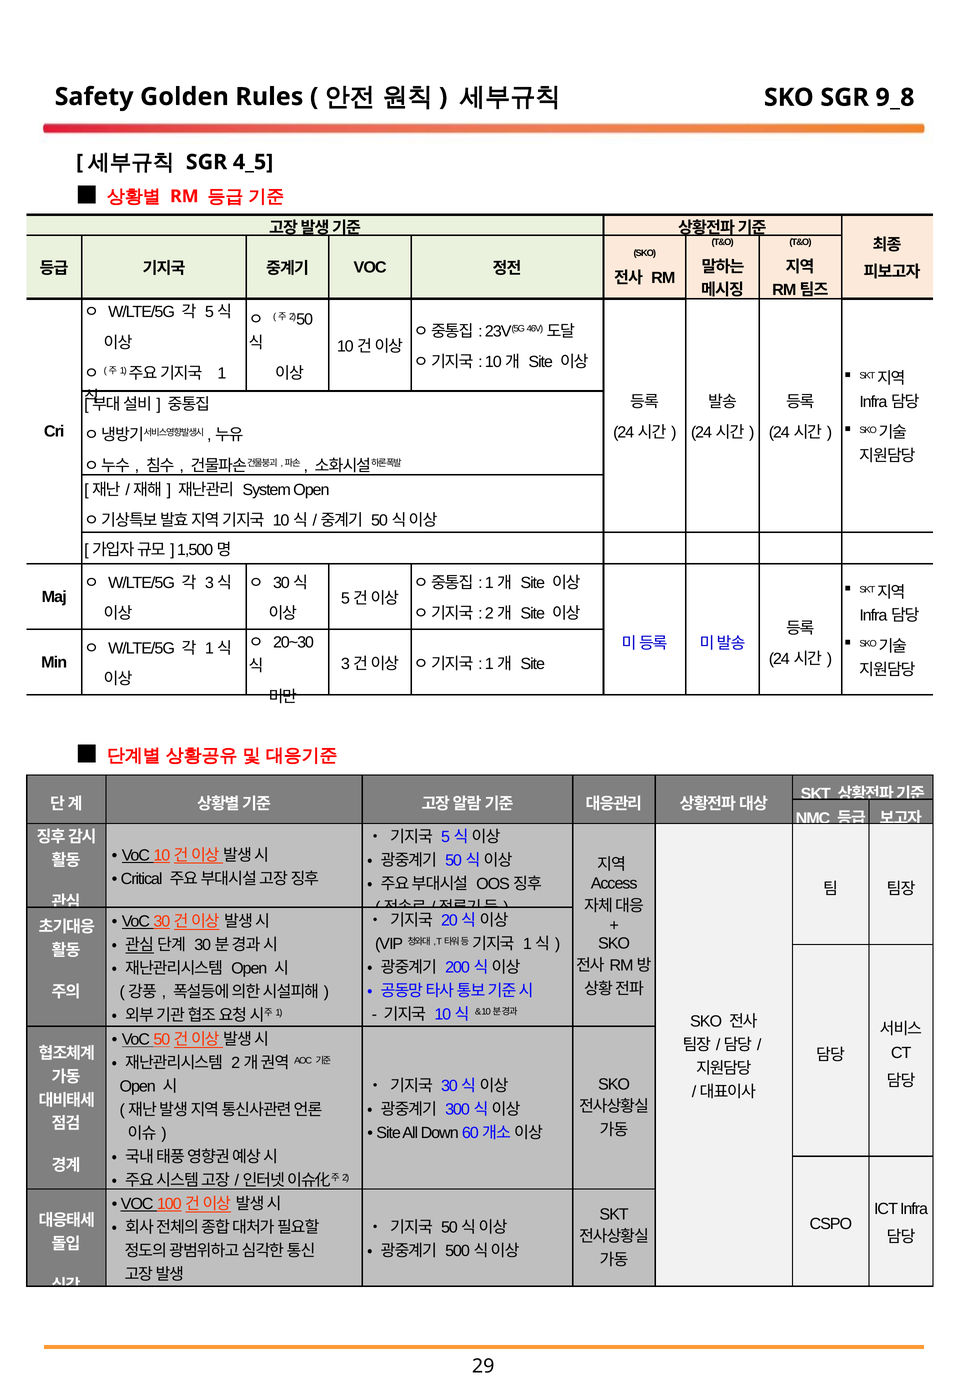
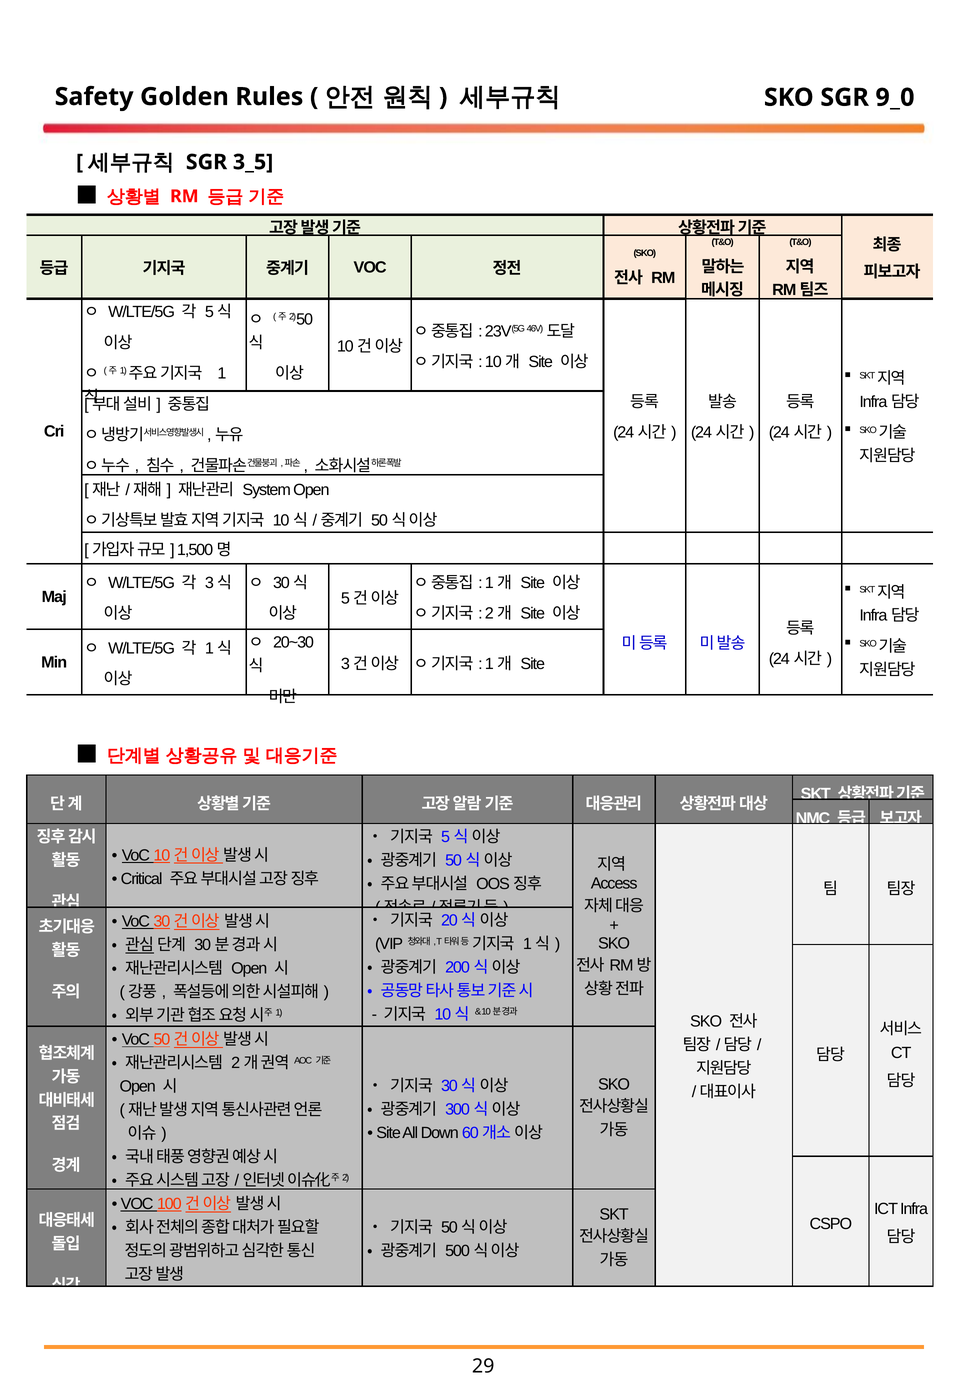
9_8: 9_8 -> 9_0
4_5: 4_5 -> 3_5
